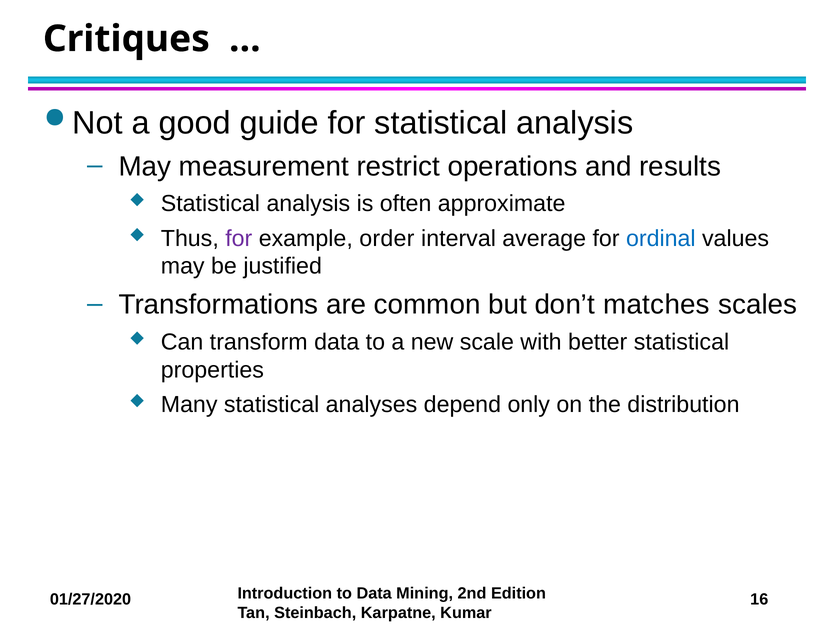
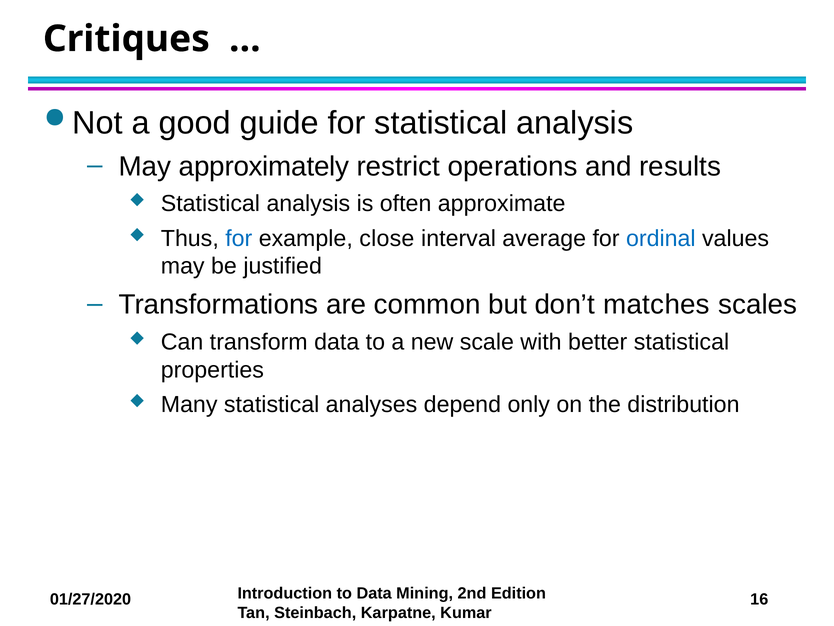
measurement: measurement -> approximately
for at (239, 238) colour: purple -> blue
order: order -> close
